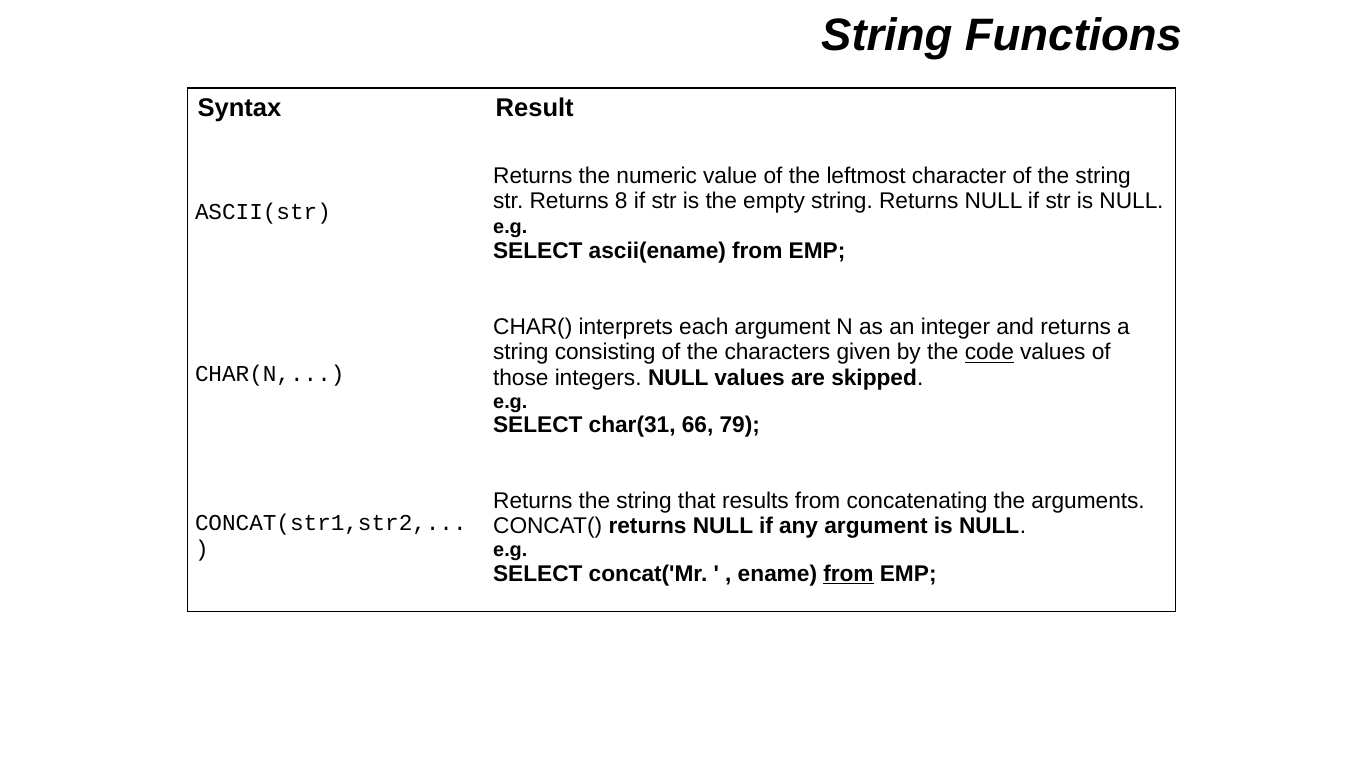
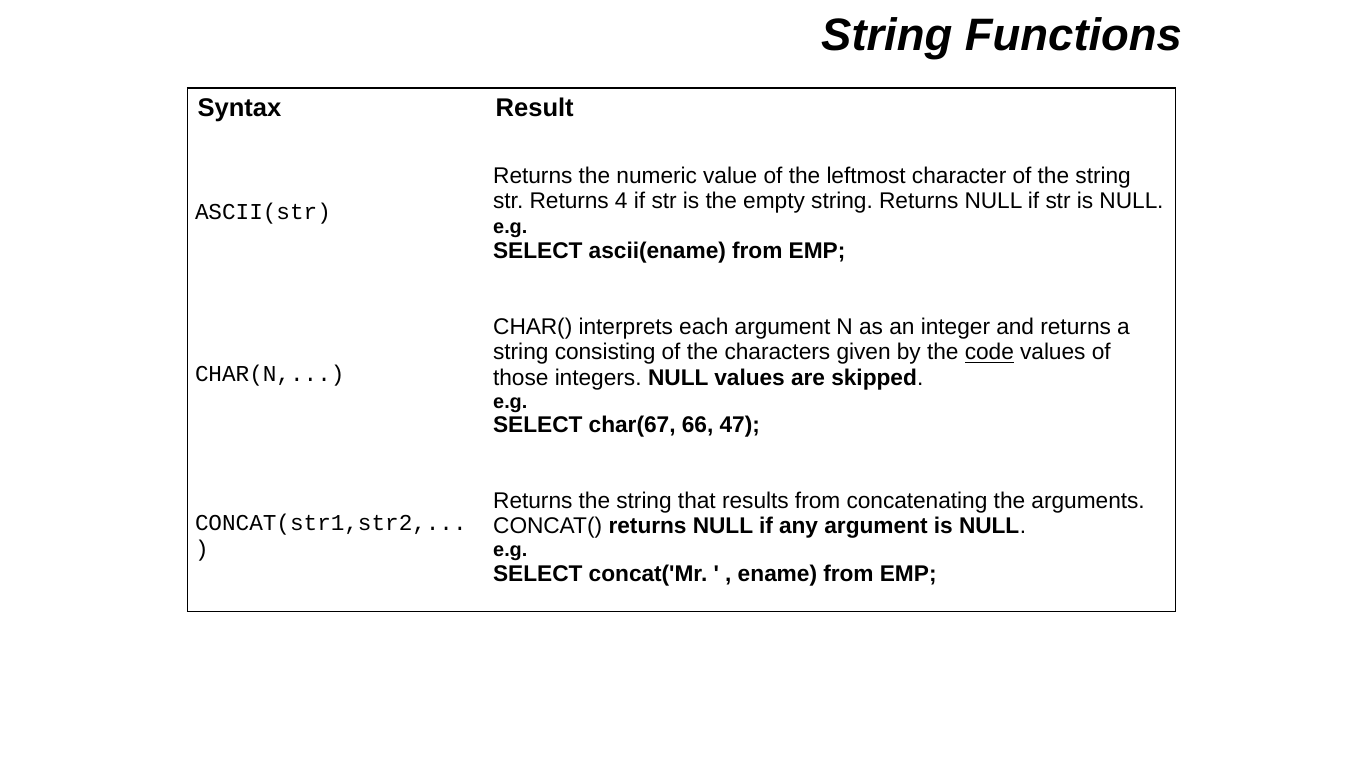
8: 8 -> 4
char(31: char(31 -> char(67
79: 79 -> 47
from at (848, 574) underline: present -> none
